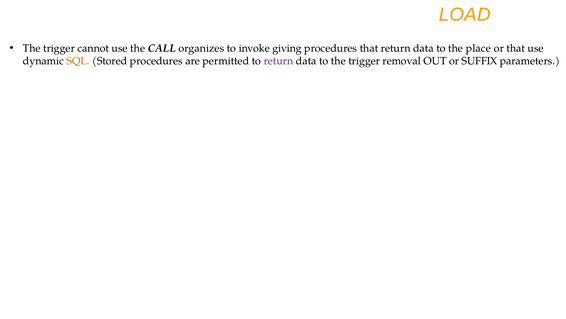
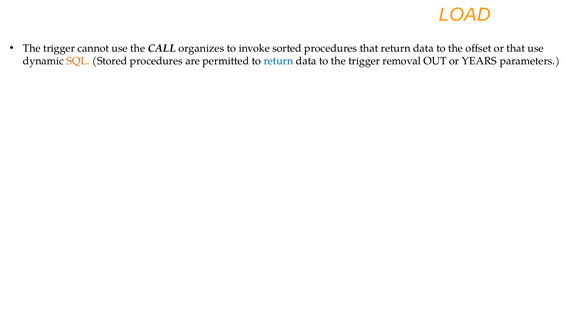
giving: giving -> sorted
place: place -> offset
return at (278, 61) colour: purple -> blue
SUFFIX: SUFFIX -> YEARS
